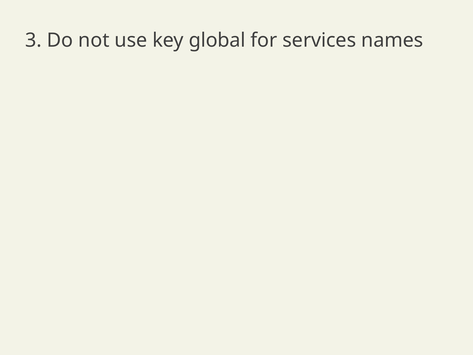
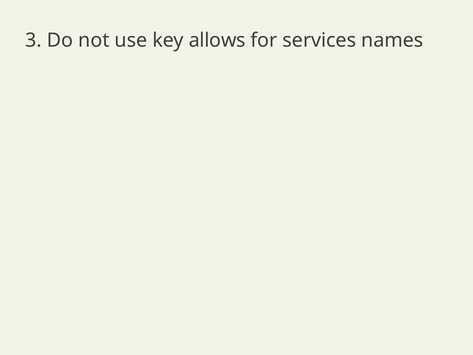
global: global -> allows
